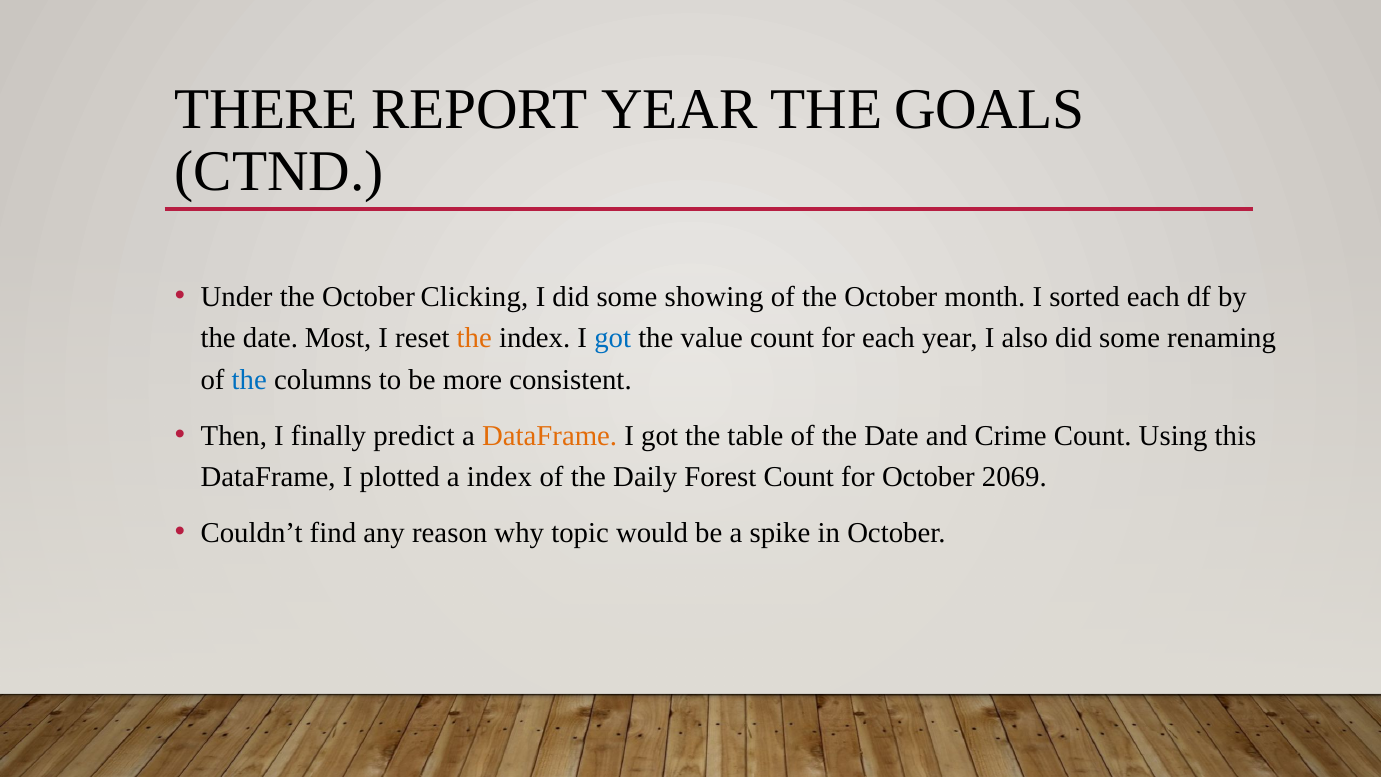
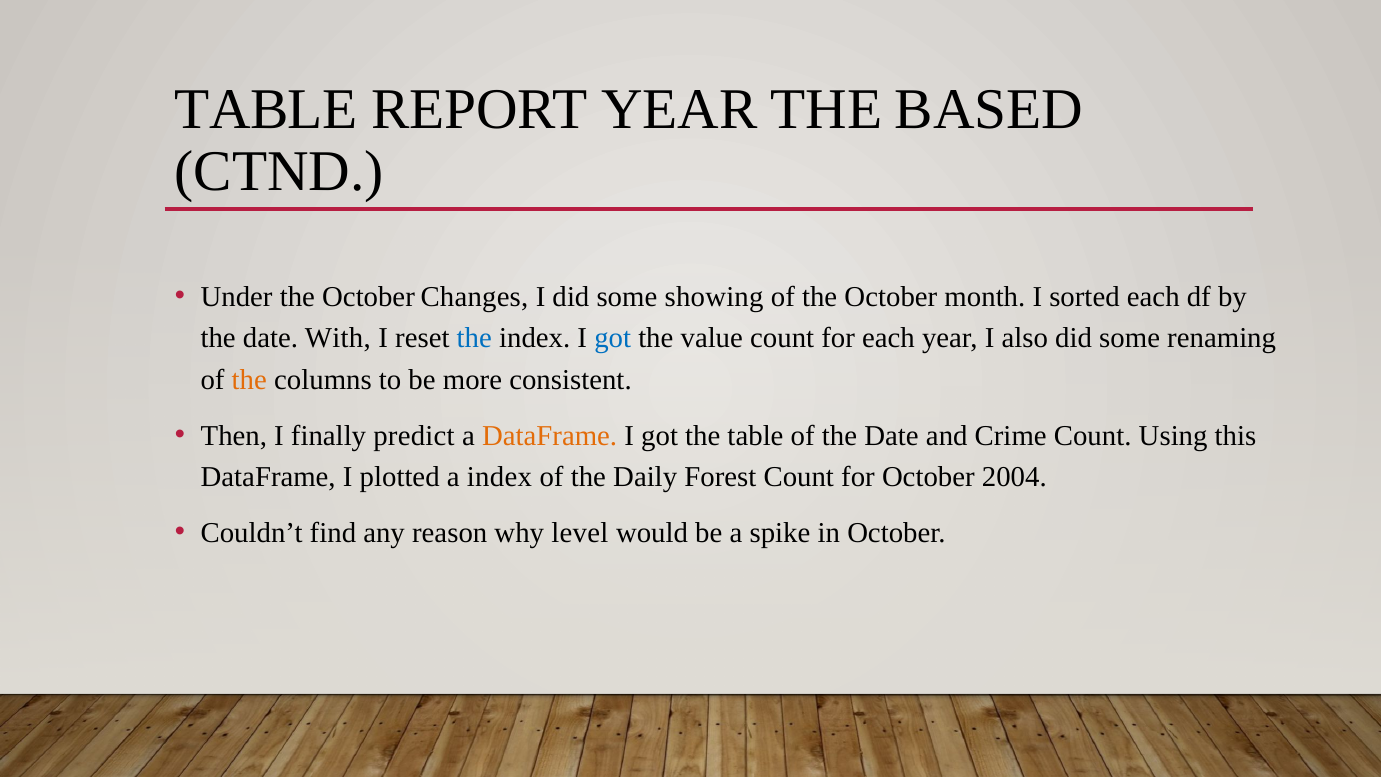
THERE at (266, 110): THERE -> TABLE
GOALS: GOALS -> BASED
Clicking: Clicking -> Changes
Most: Most -> With
the at (474, 338) colour: orange -> blue
the at (249, 380) colour: blue -> orange
2069: 2069 -> 2004
topic: topic -> level
